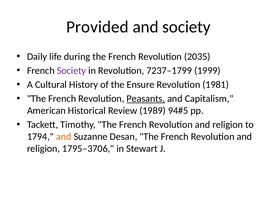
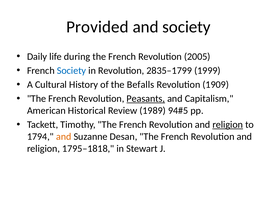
2035: 2035 -> 2005
Society at (72, 71) colour: purple -> blue
7237–1799: 7237–1799 -> 2835–1799
Ensure: Ensure -> Befalls
1981: 1981 -> 1909
religion at (228, 125) underline: none -> present
1795–3706: 1795–3706 -> 1795–1818
